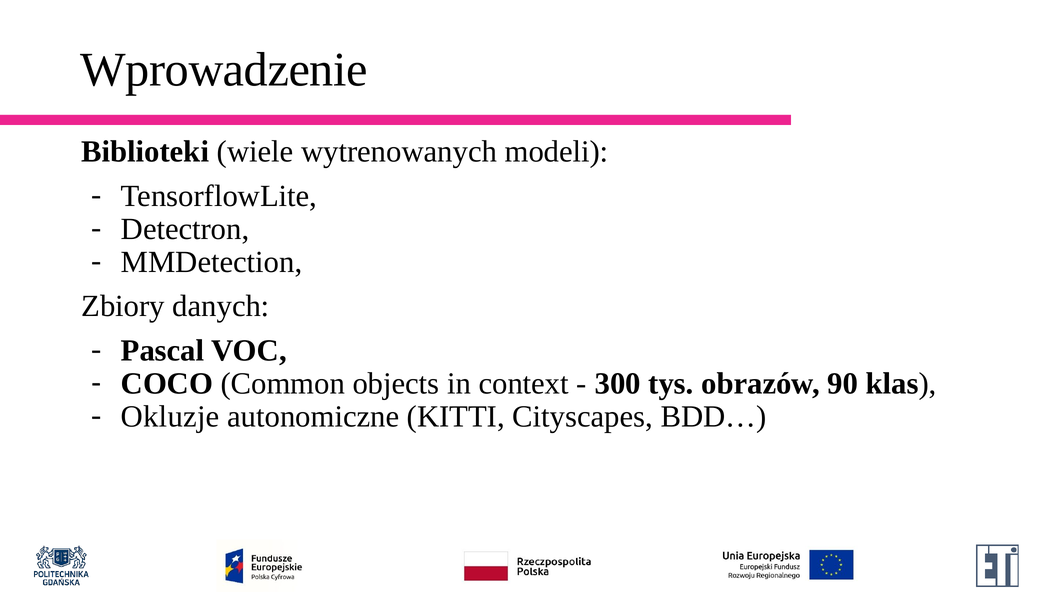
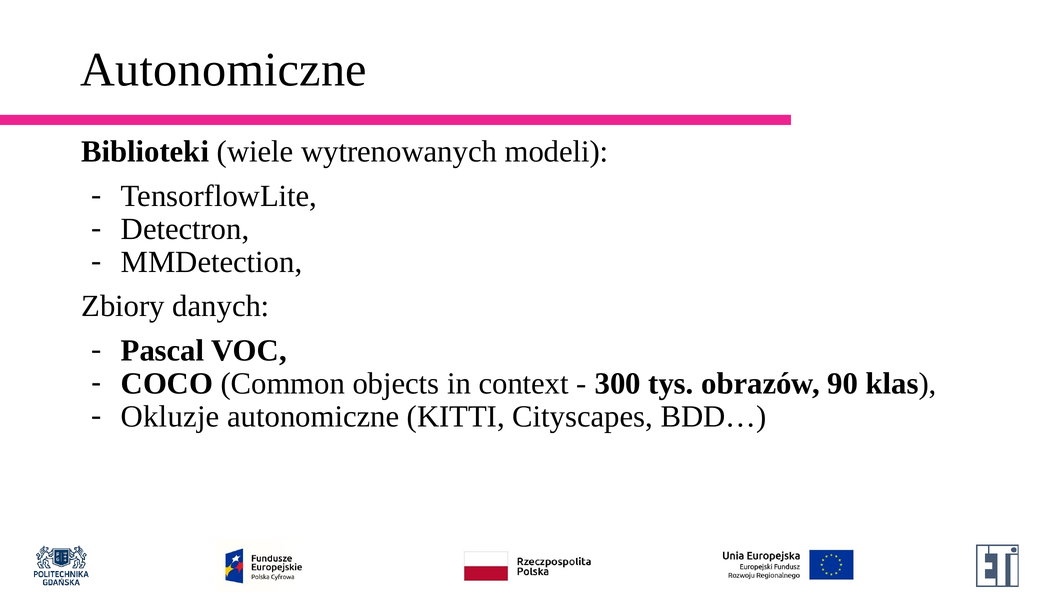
Wprowadzenie at (224, 70): Wprowadzenie -> Autonomiczne
